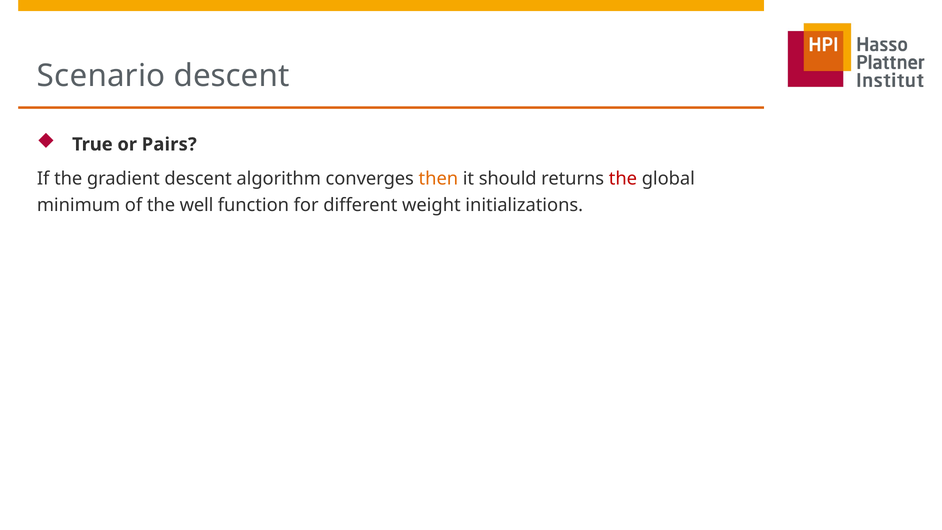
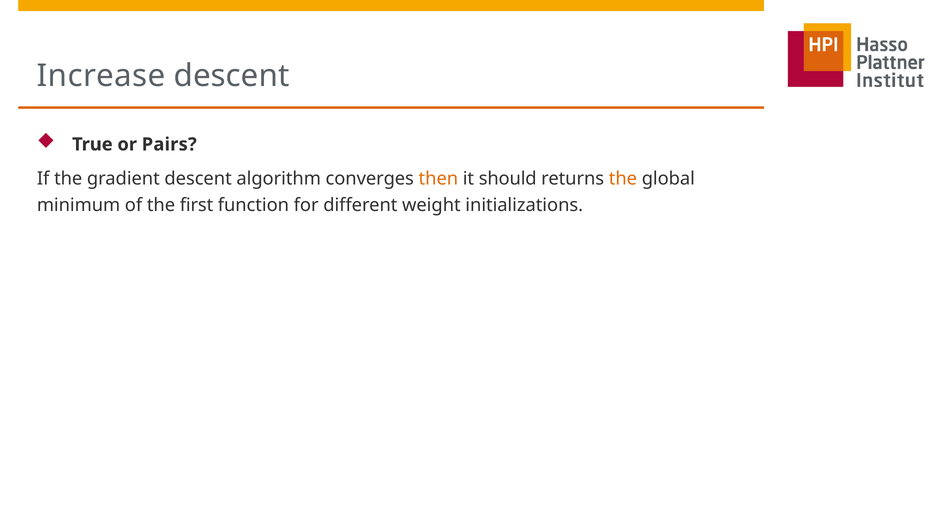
Scenario: Scenario -> Increase
the at (623, 179) colour: red -> orange
well: well -> first
